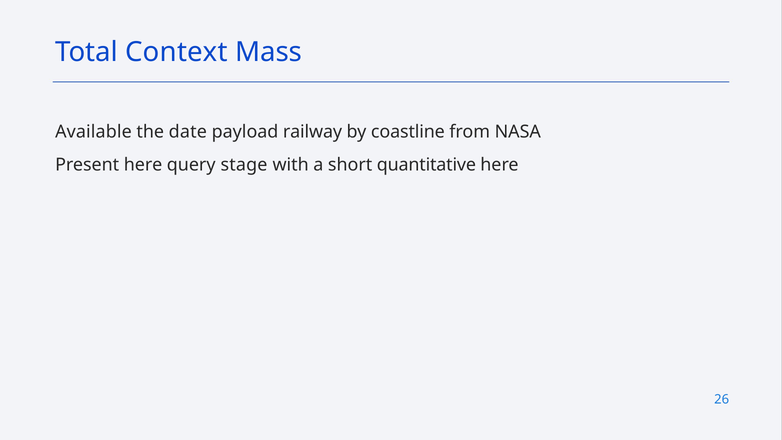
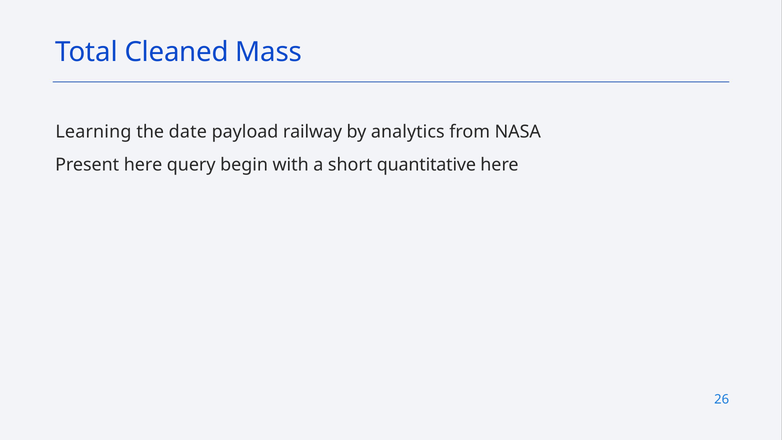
Context: Context -> Cleaned
Available: Available -> Learning
coastline: coastline -> analytics
stage: stage -> begin
